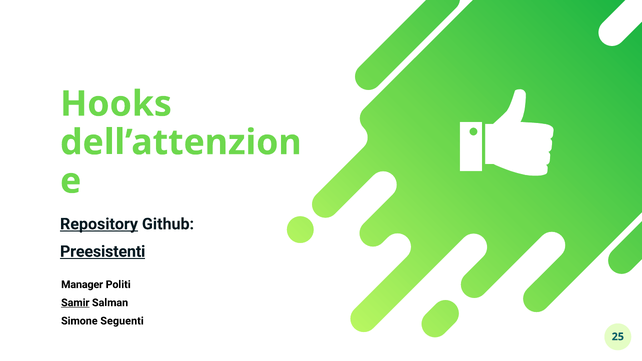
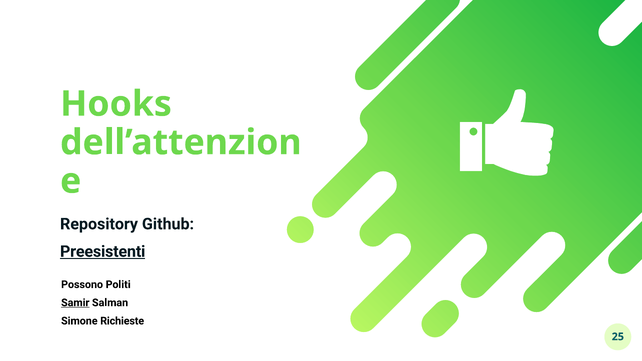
Repository underline: present -> none
Manager: Manager -> Possono
Seguenti: Seguenti -> Richieste
